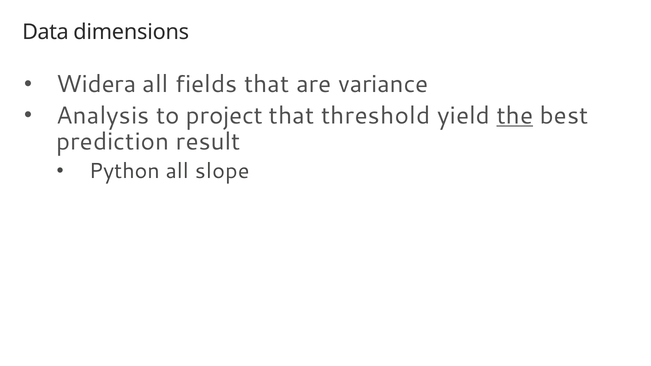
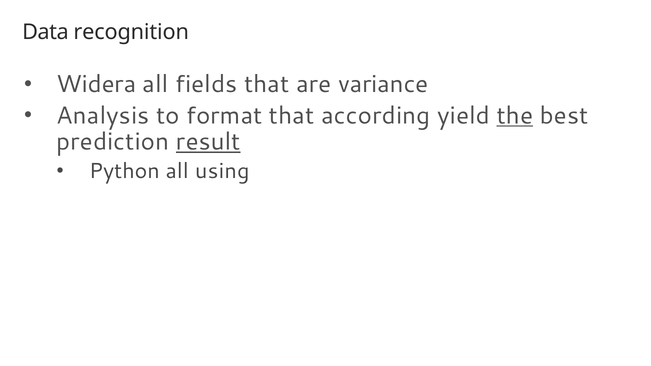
dimensions: dimensions -> recognition
project: project -> format
threshold: threshold -> according
result underline: none -> present
slope: slope -> using
